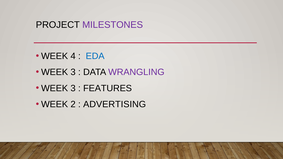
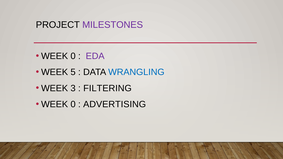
4 at (73, 56): 4 -> 0
EDA colour: blue -> purple
3 at (73, 72): 3 -> 5
WRANGLING colour: purple -> blue
FEATURES: FEATURES -> FILTERING
2 at (73, 104): 2 -> 0
